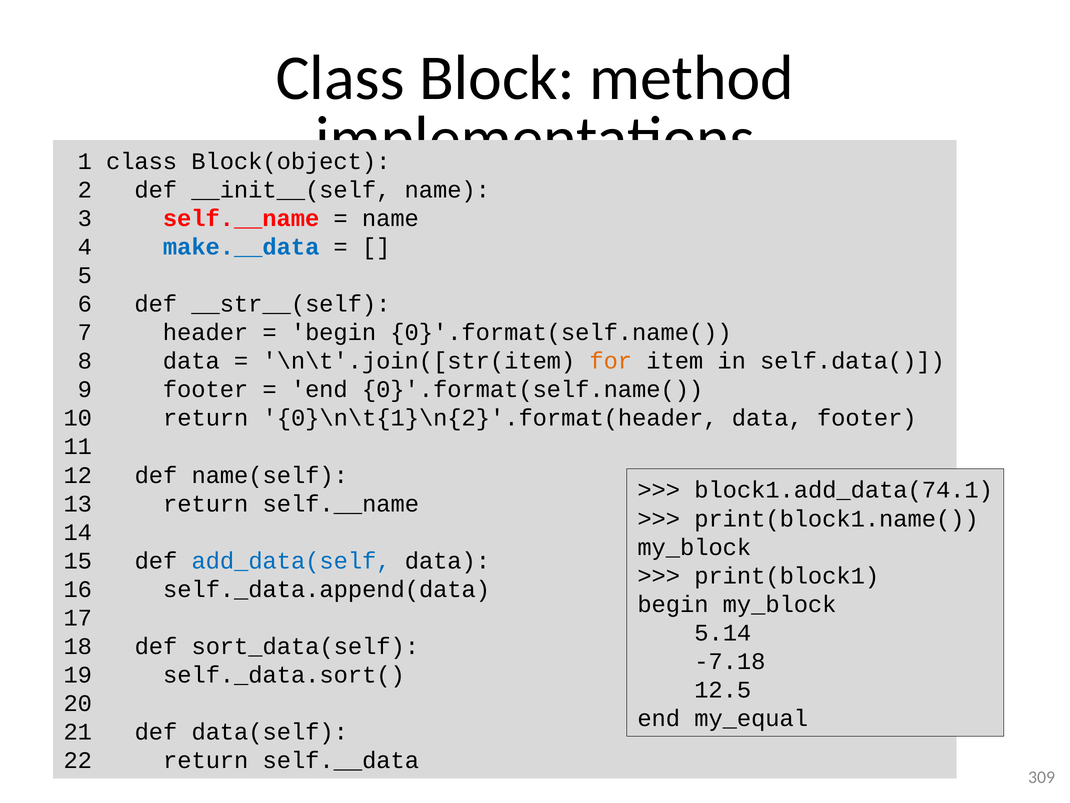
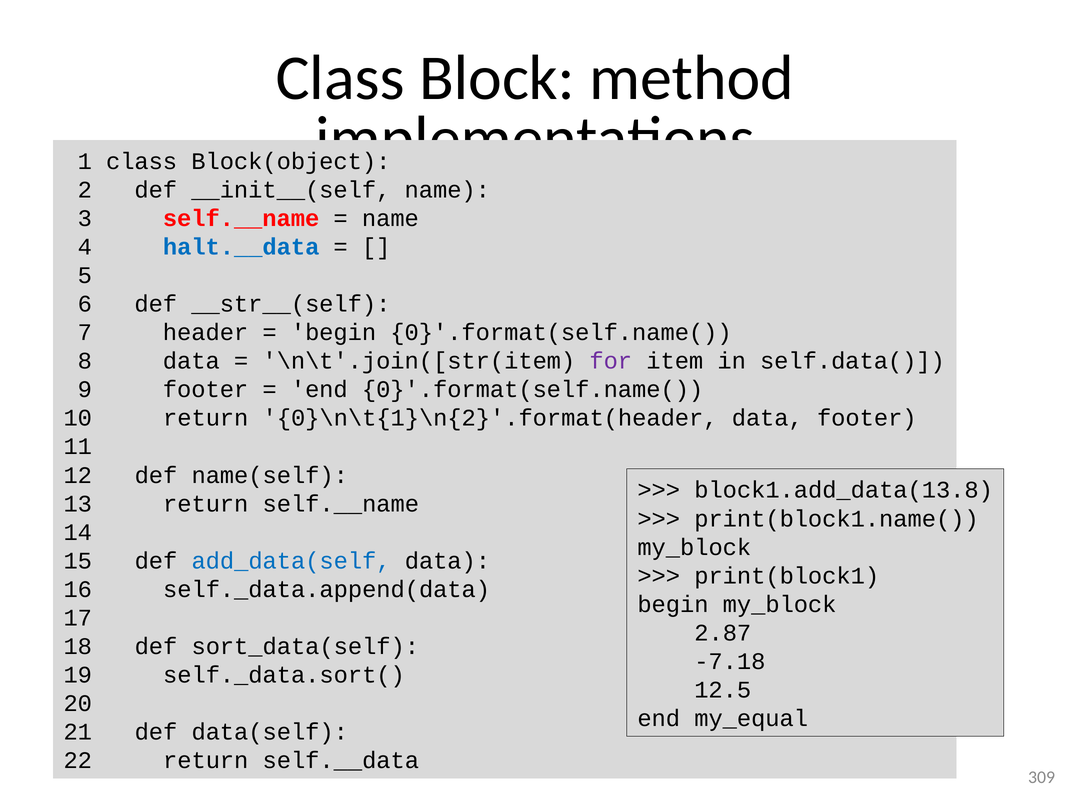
make.__data: make.__data -> halt.__data
for colour: orange -> purple
block1.add_data(74.1: block1.add_data(74.1 -> block1.add_data(13.8
5.14: 5.14 -> 2.87
